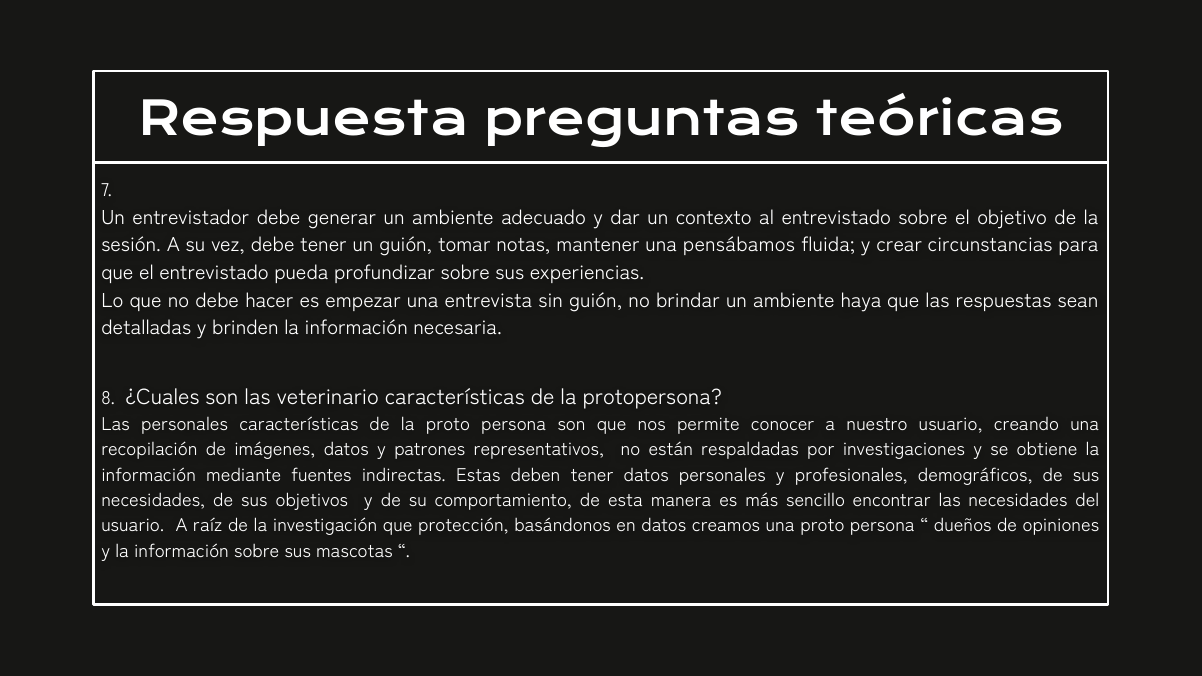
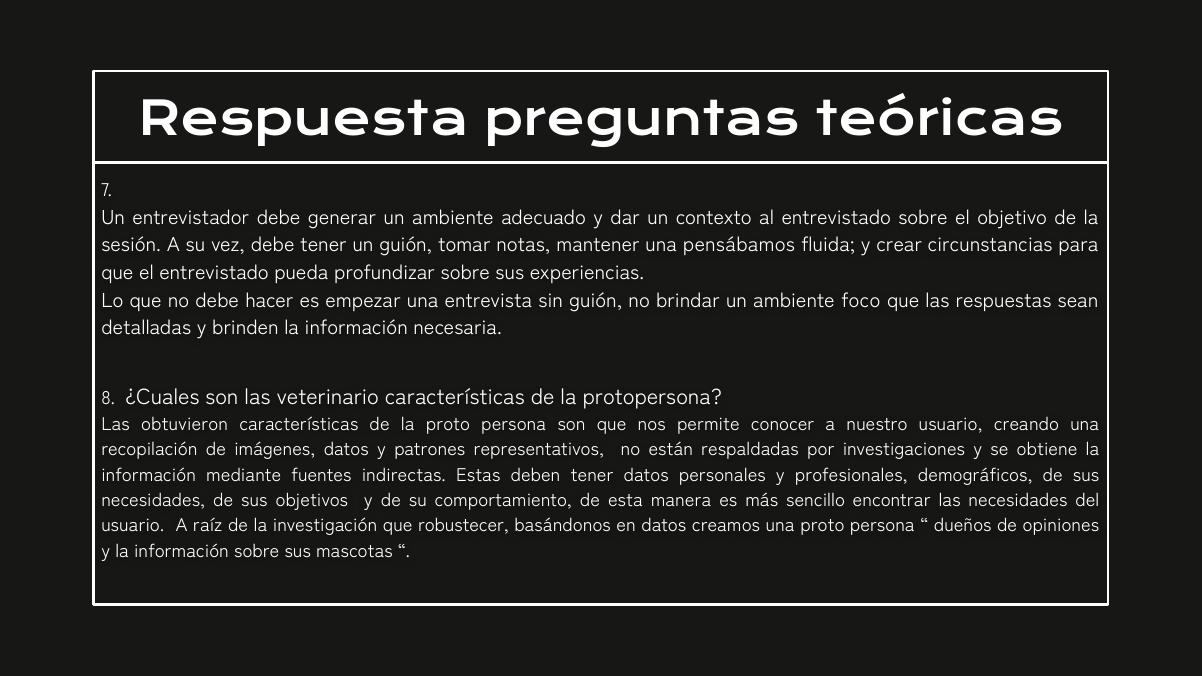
haya: haya -> foco
Las personales: personales -> obtuvieron
protección: protección -> robustecer
